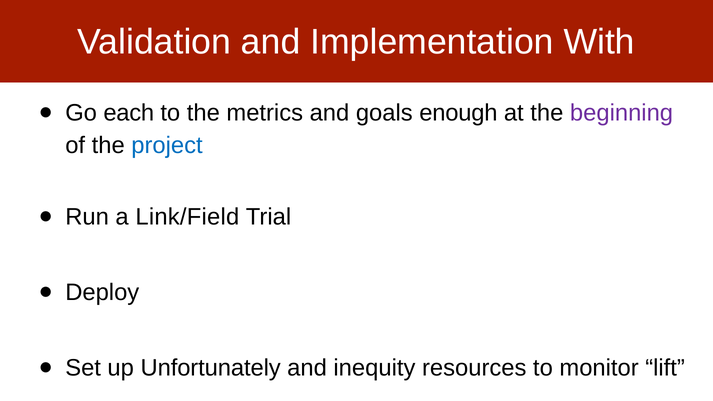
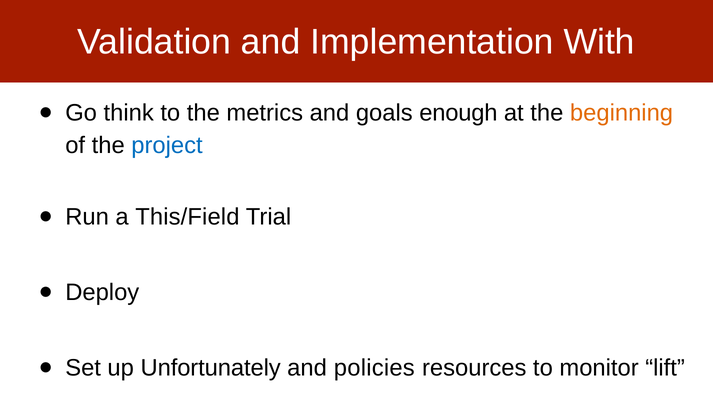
each: each -> think
beginning colour: purple -> orange
Link/Field: Link/Field -> This/Field
inequity: inequity -> policies
